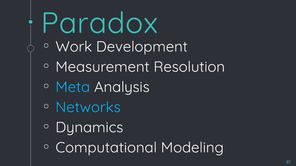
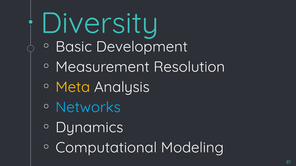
Paradox: Paradox -> Diversity
Work: Work -> Basic
Meta colour: light blue -> yellow
